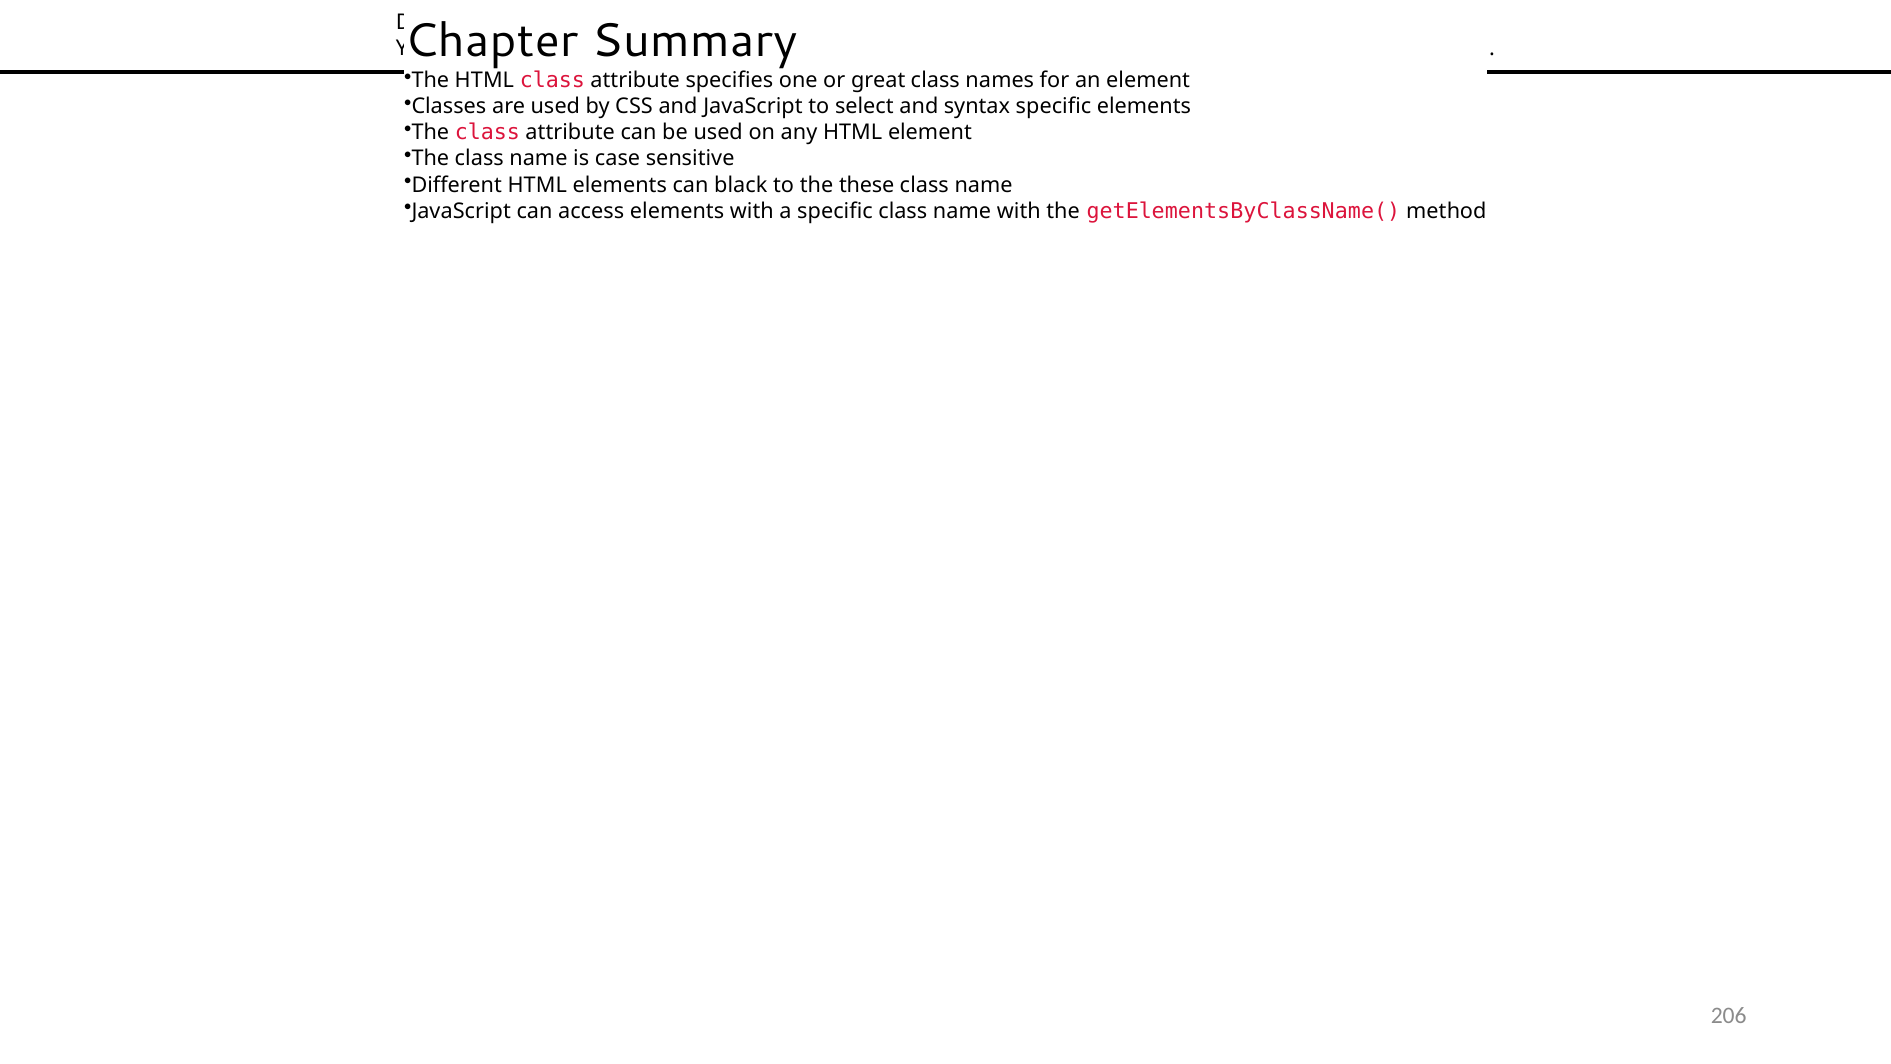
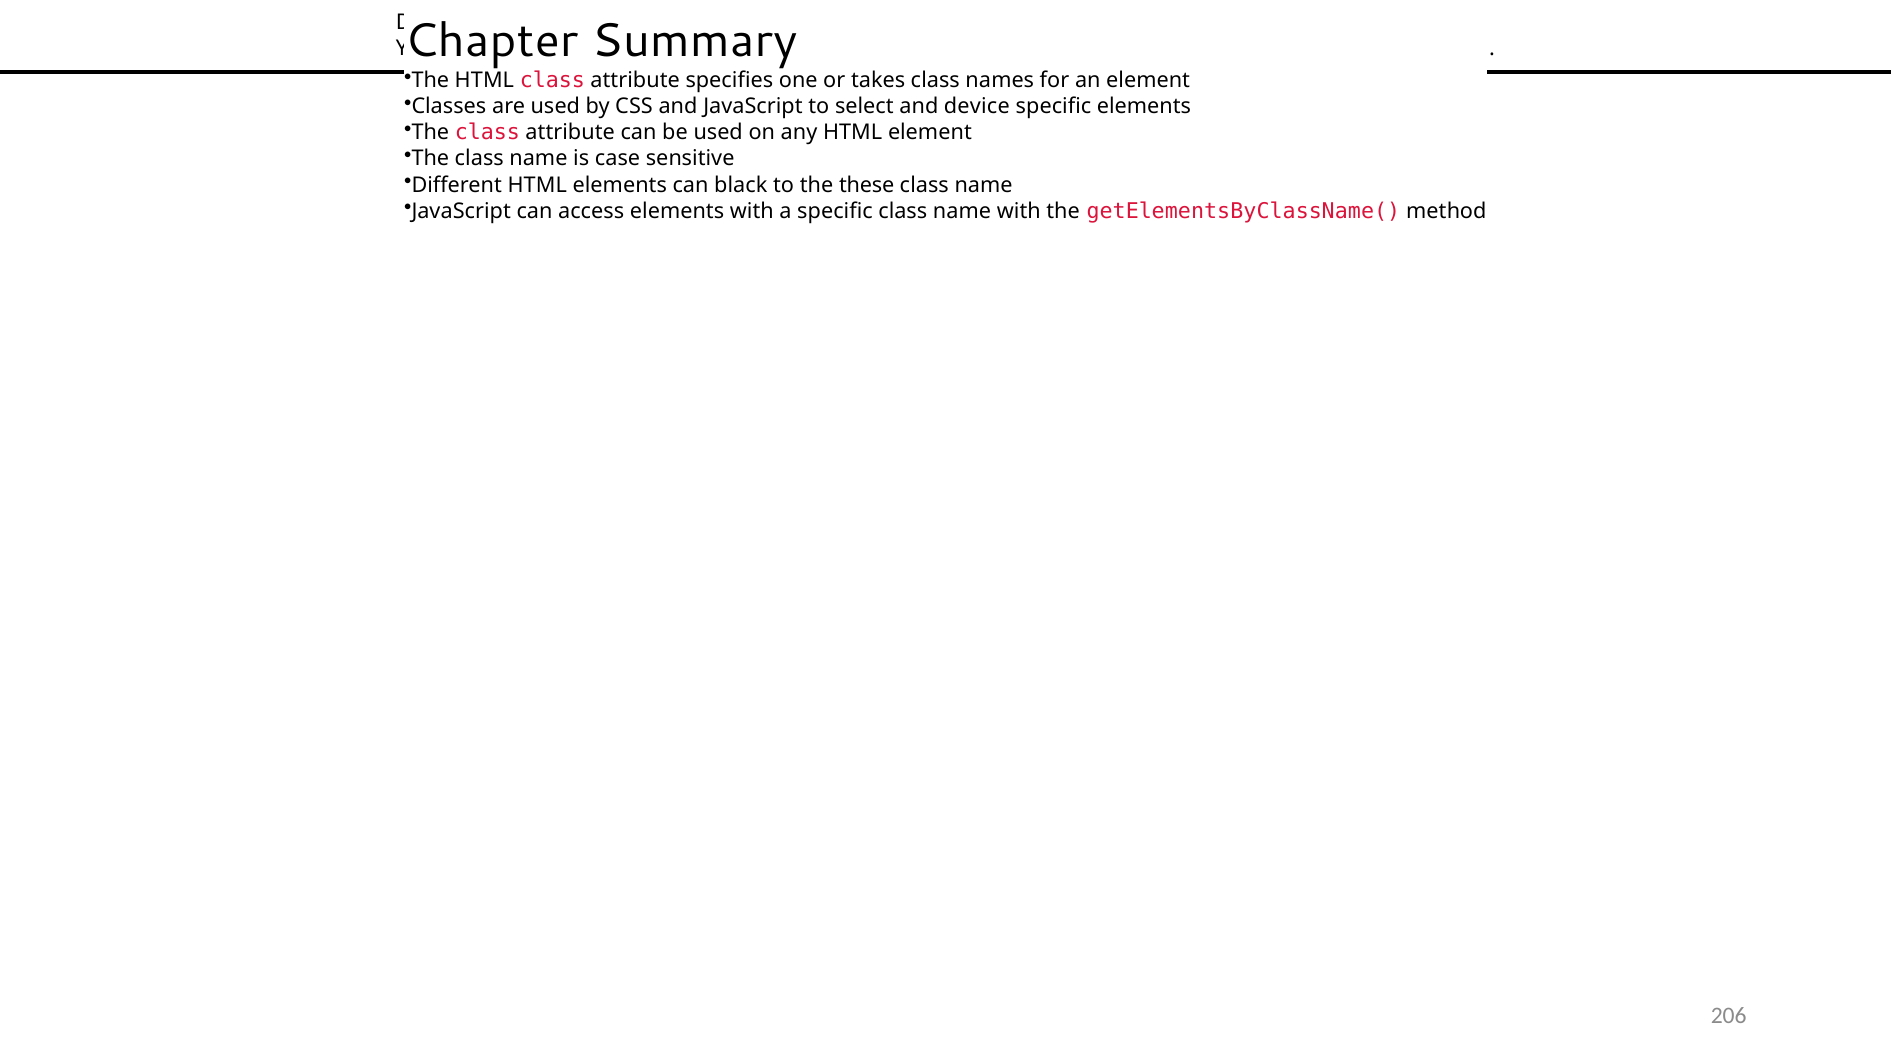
great: great -> takes
syntax: syntax -> device
